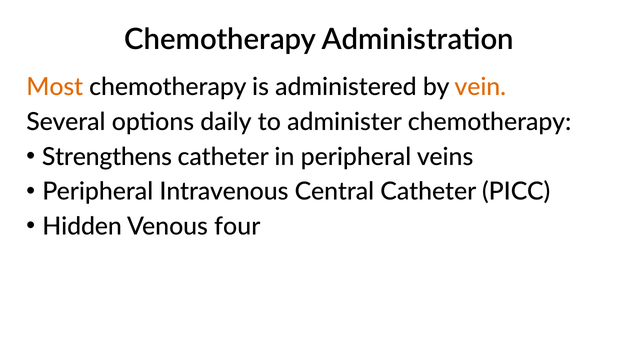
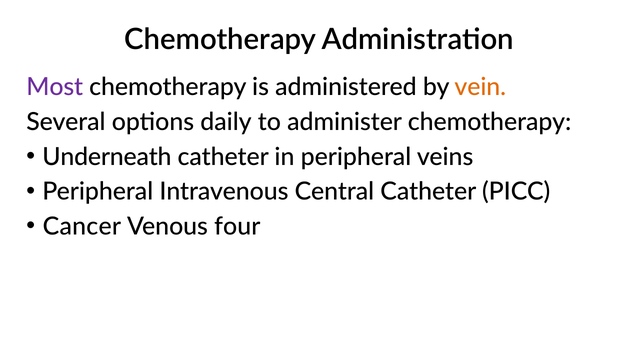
Most colour: orange -> purple
Strengthens: Strengthens -> Underneath
Hidden: Hidden -> Cancer
